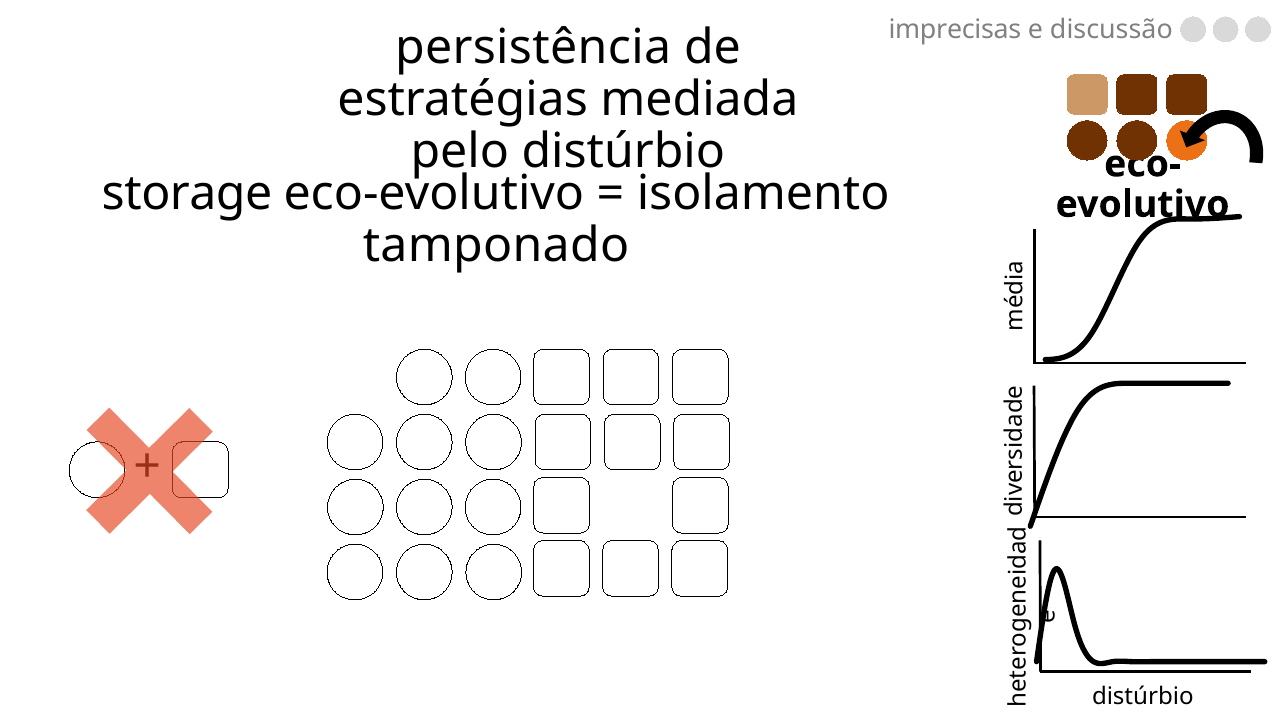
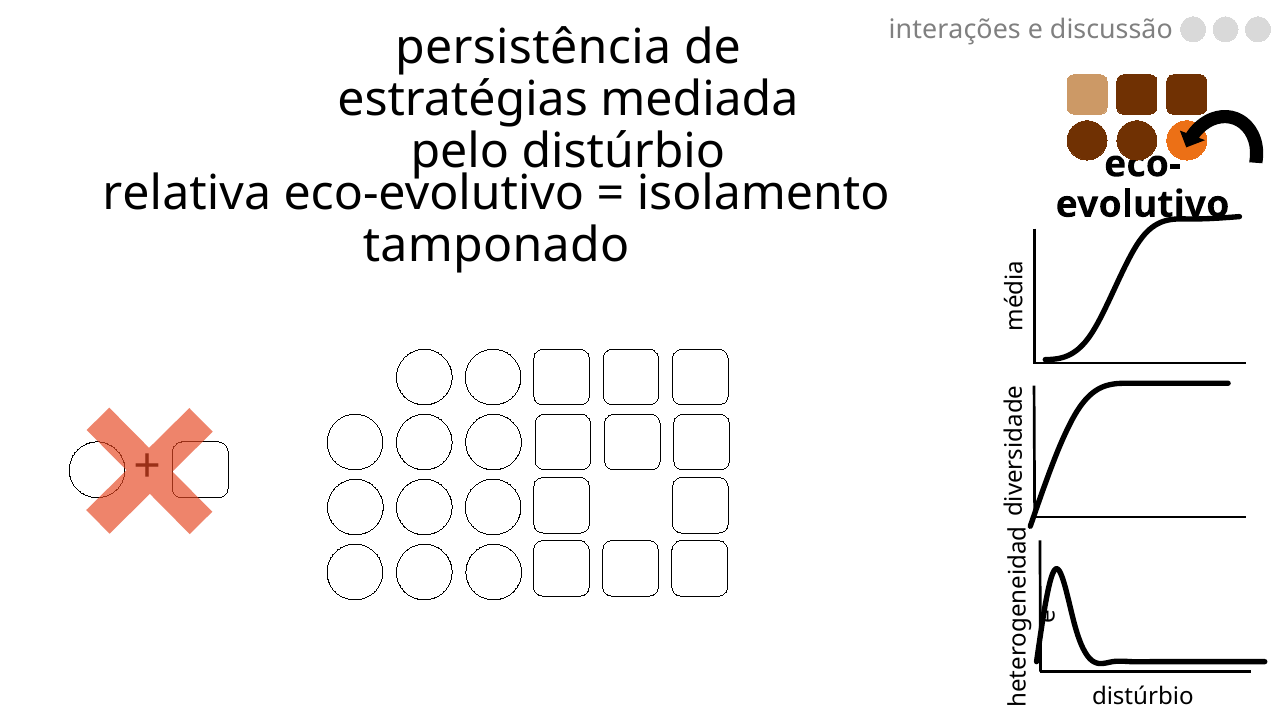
imprecisas: imprecisas -> interações
storage: storage -> relativa
